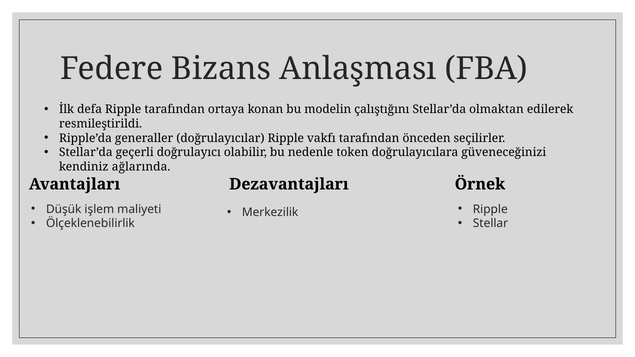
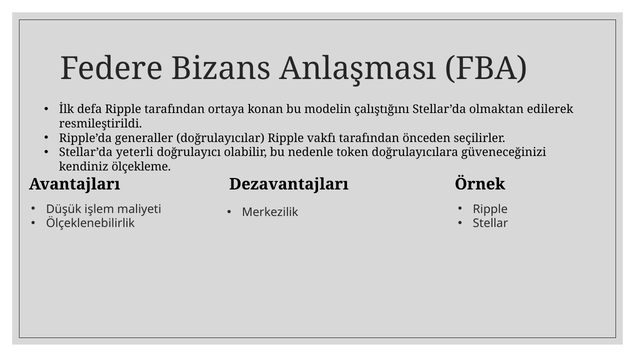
geçerli: geçerli -> yeterli
ağlarında: ağlarında -> ölçekleme
